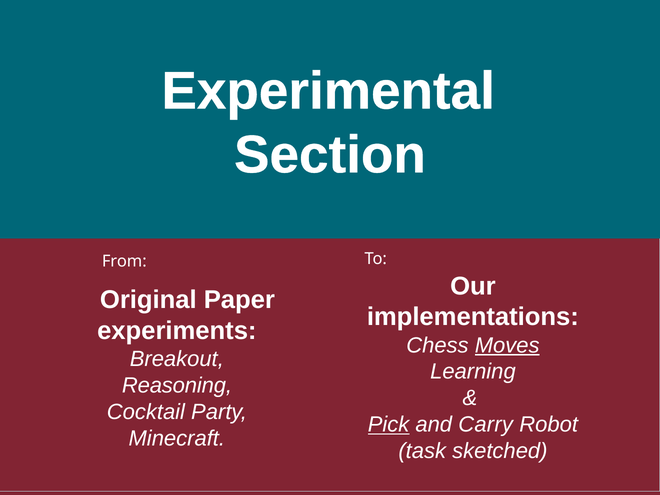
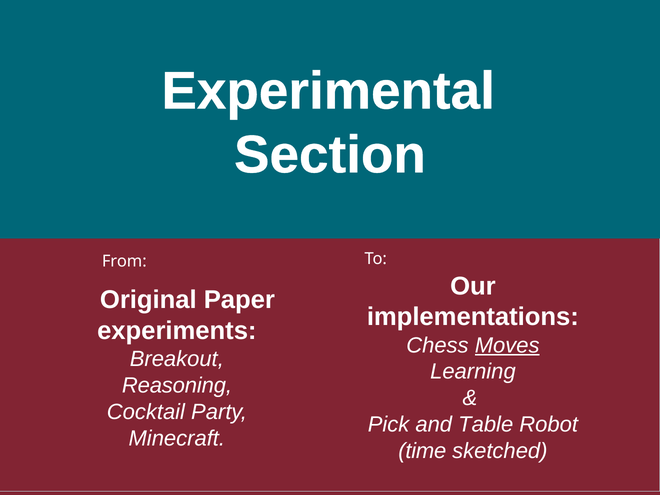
Pick underline: present -> none
Carry: Carry -> Table
task: task -> time
